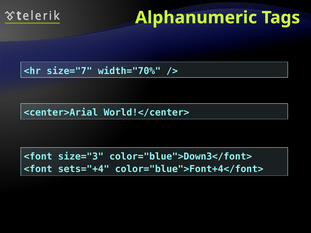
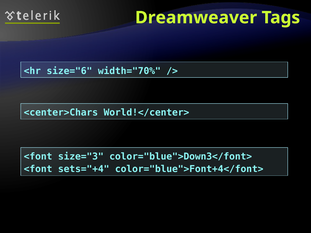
Alphanumeric: Alphanumeric -> Dreamweaver
size="7: size="7 -> size="6
<center>Arial: <center>Arial -> <center>Chars
